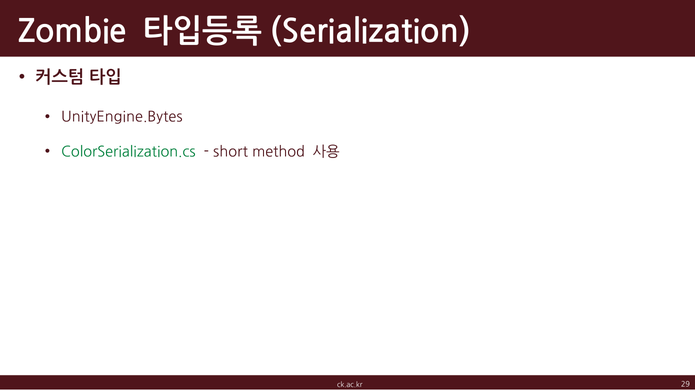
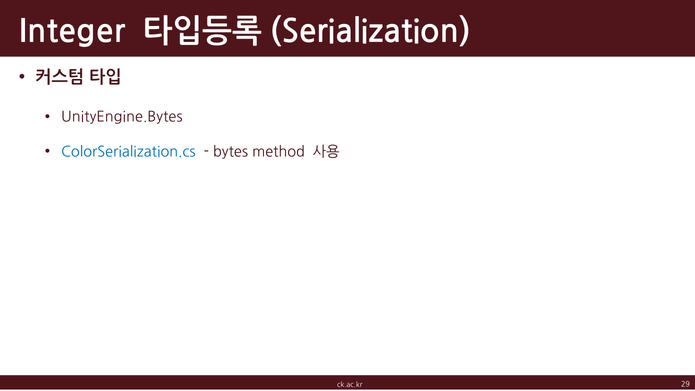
Zombie: Zombie -> Integer
ColorSerialization.cs colour: green -> blue
short: short -> bytes
